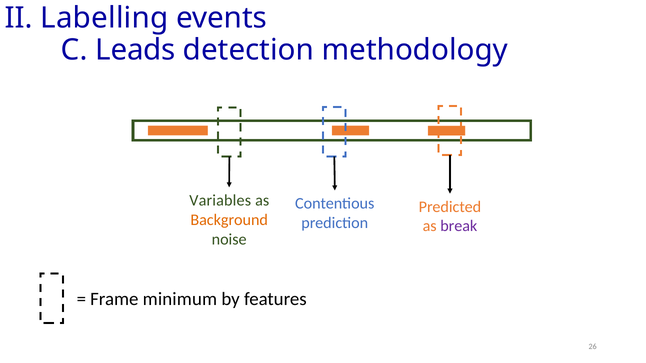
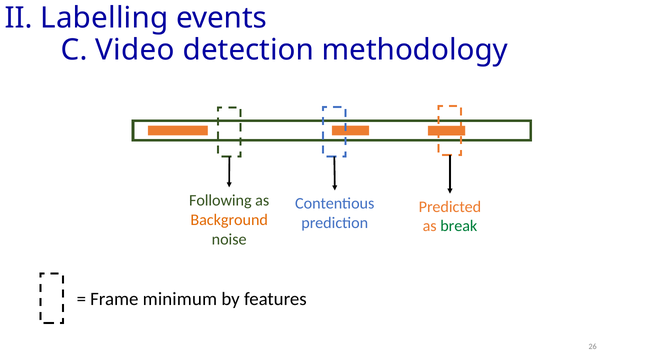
Leads: Leads -> Video
Variables: Variables -> Following
break colour: purple -> green
